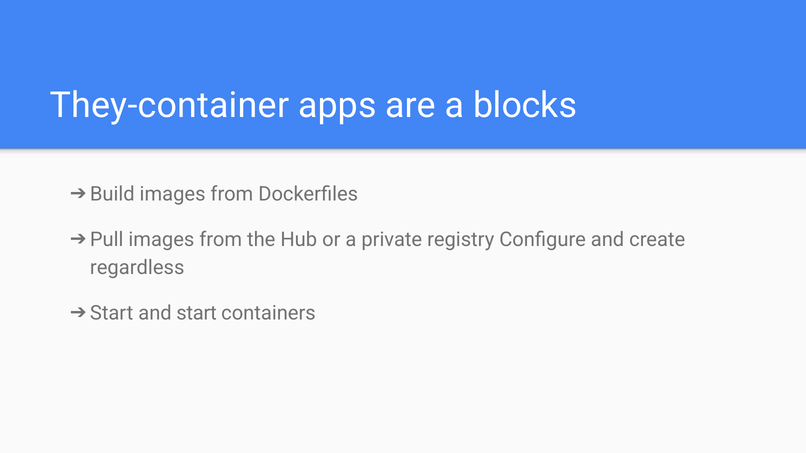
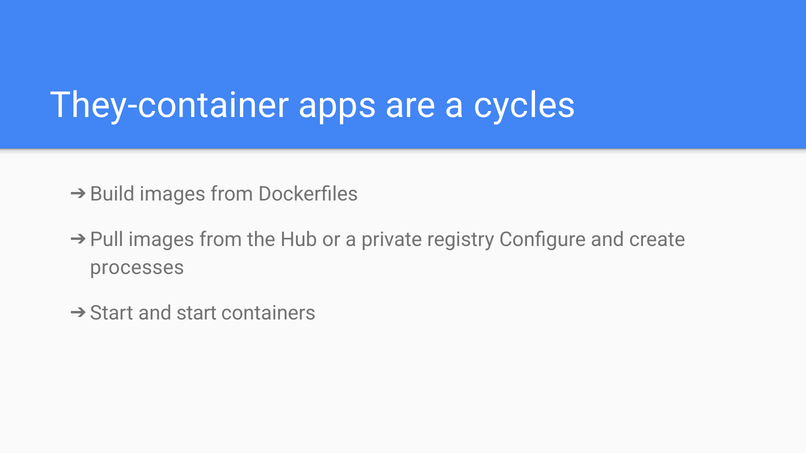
blocks: blocks -> cycles
regardless: regardless -> processes
